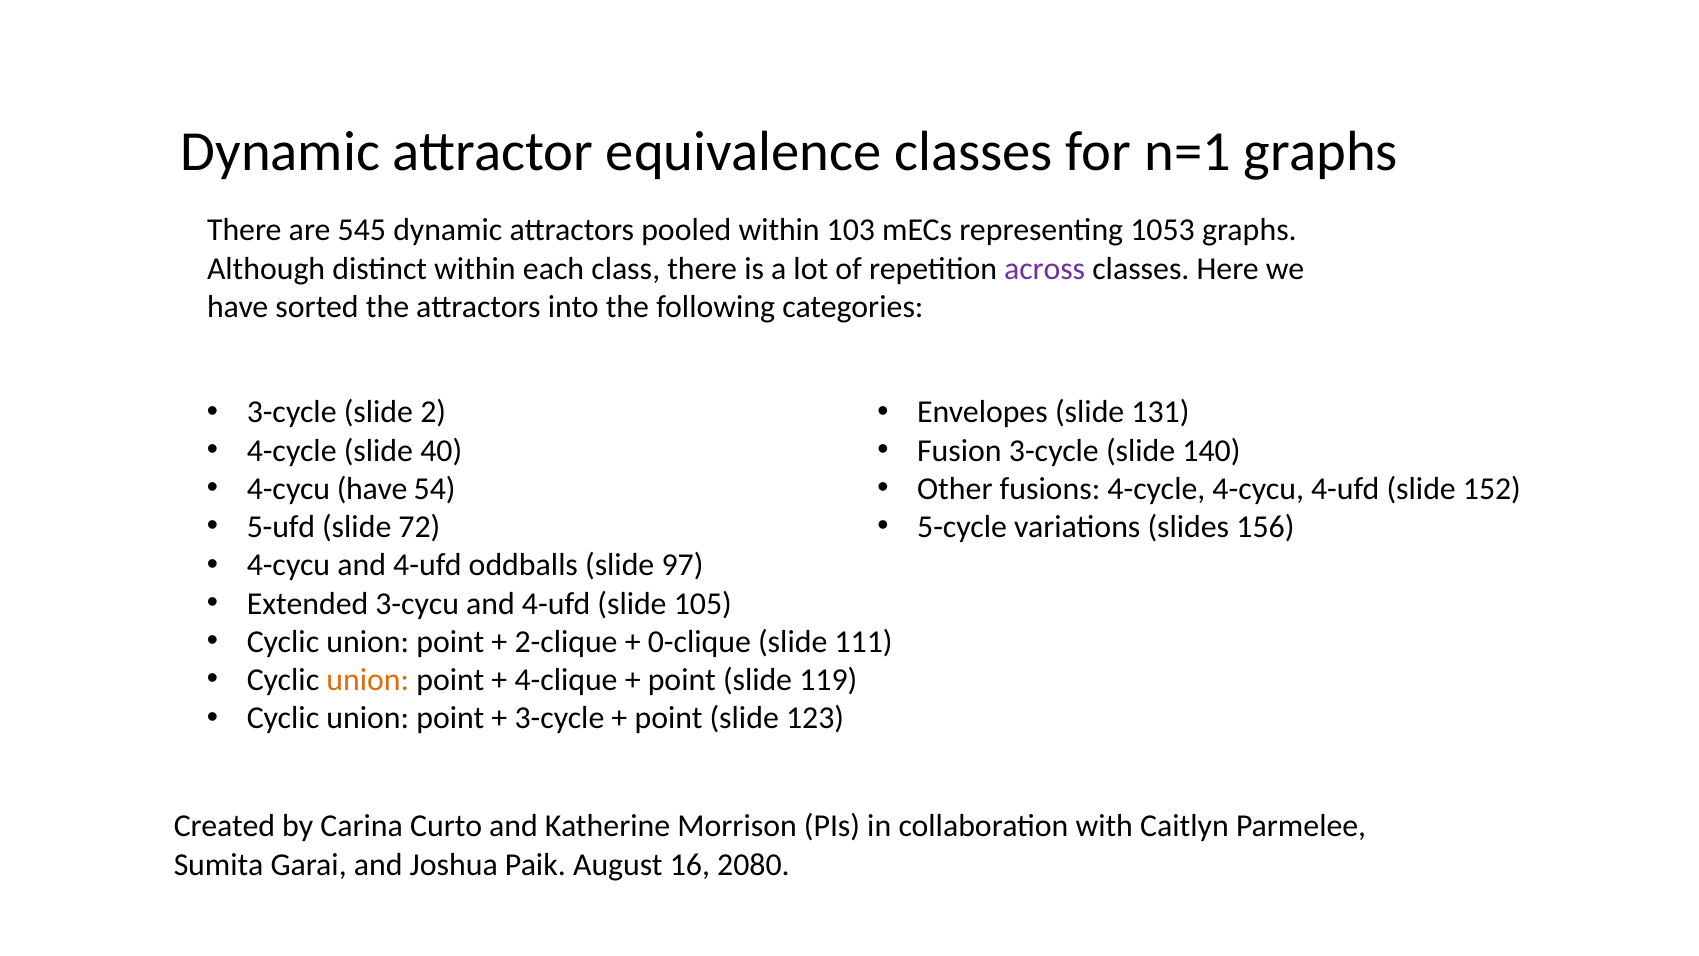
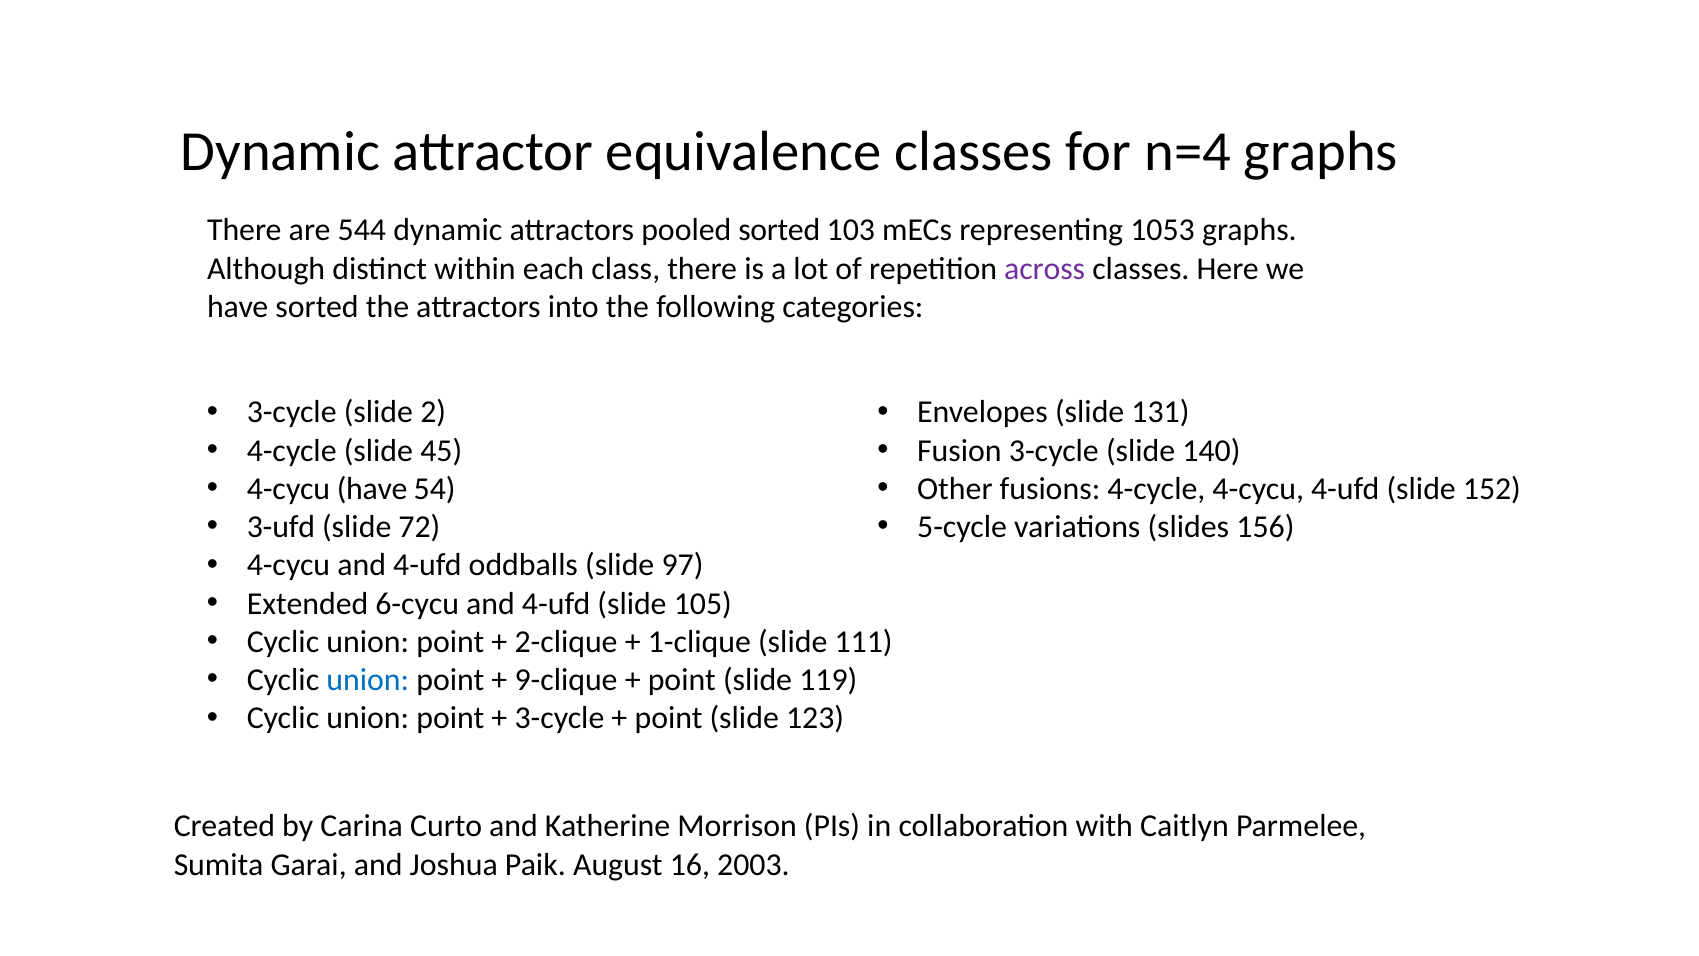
n=1: n=1 -> n=4
545: 545 -> 544
pooled within: within -> sorted
40: 40 -> 45
5-ufd: 5-ufd -> 3-ufd
3-cycu: 3-cycu -> 6-cycu
0-clique: 0-clique -> 1-clique
union at (368, 680) colour: orange -> blue
4-clique: 4-clique -> 9-clique
2080: 2080 -> 2003
